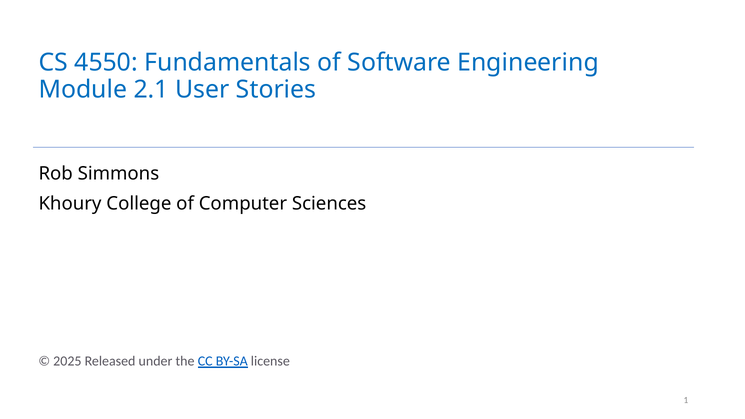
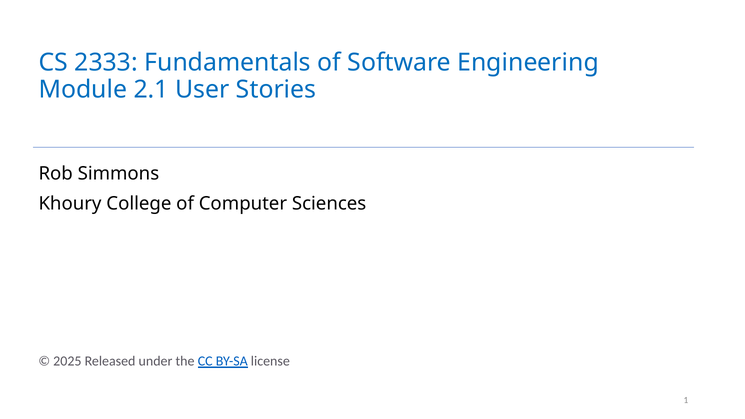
4550: 4550 -> 2333
